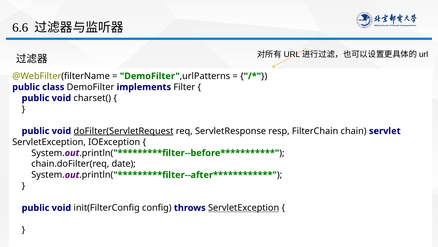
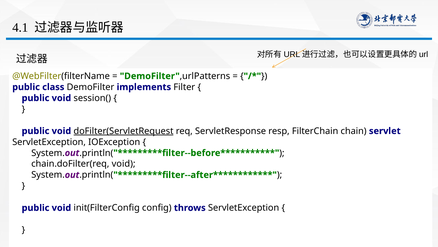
6.6: 6.6 -> 4.1
charset(: charset( -> session(
chain.doFilter(req date: date -> void
ServletException at (244, 207) underline: present -> none
